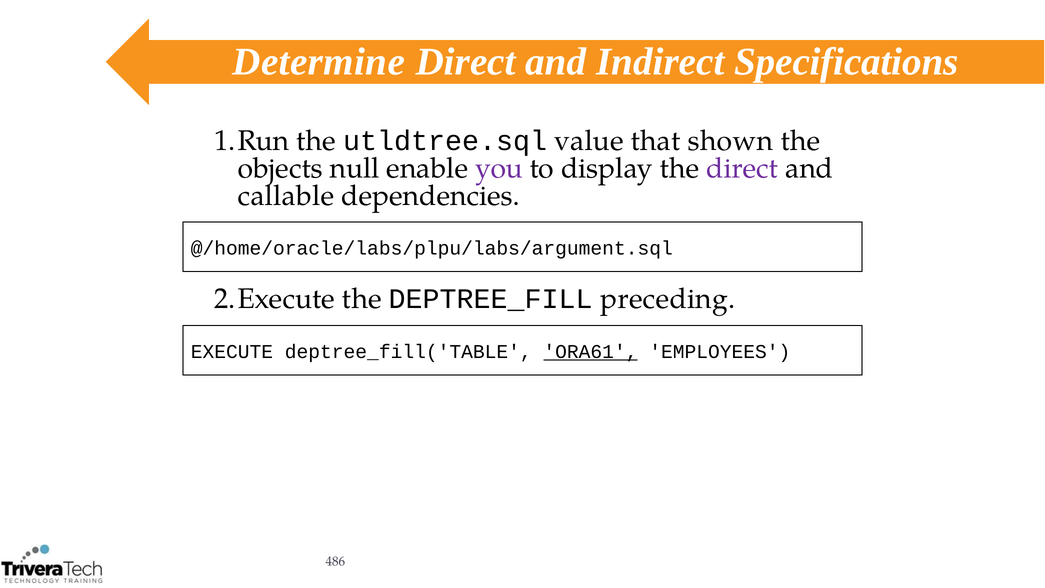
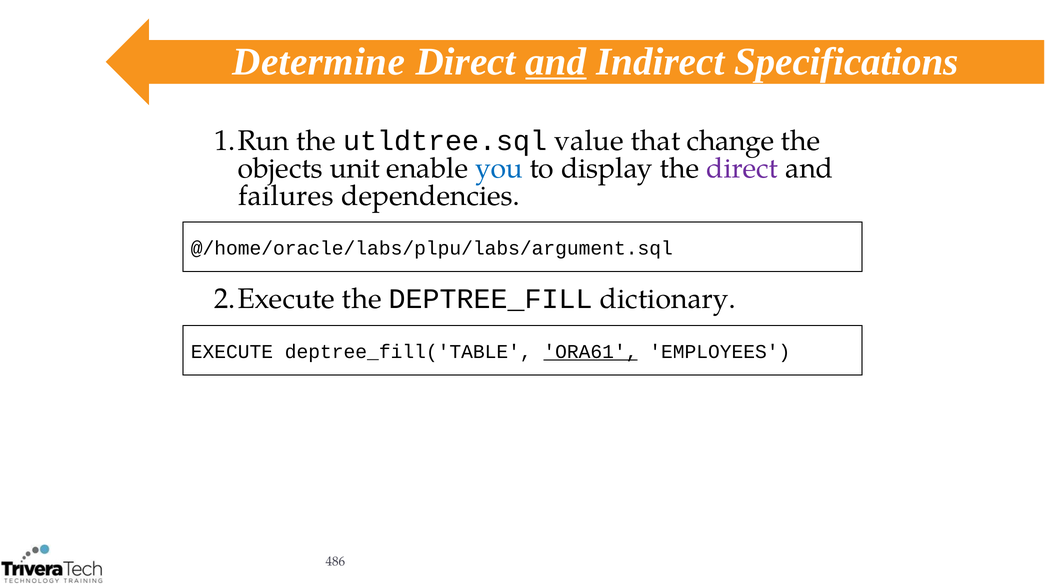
and at (556, 62) underline: none -> present
shown: shown -> change
null: null -> unit
you colour: purple -> blue
callable: callable -> failures
preceding: preceding -> dictionary
